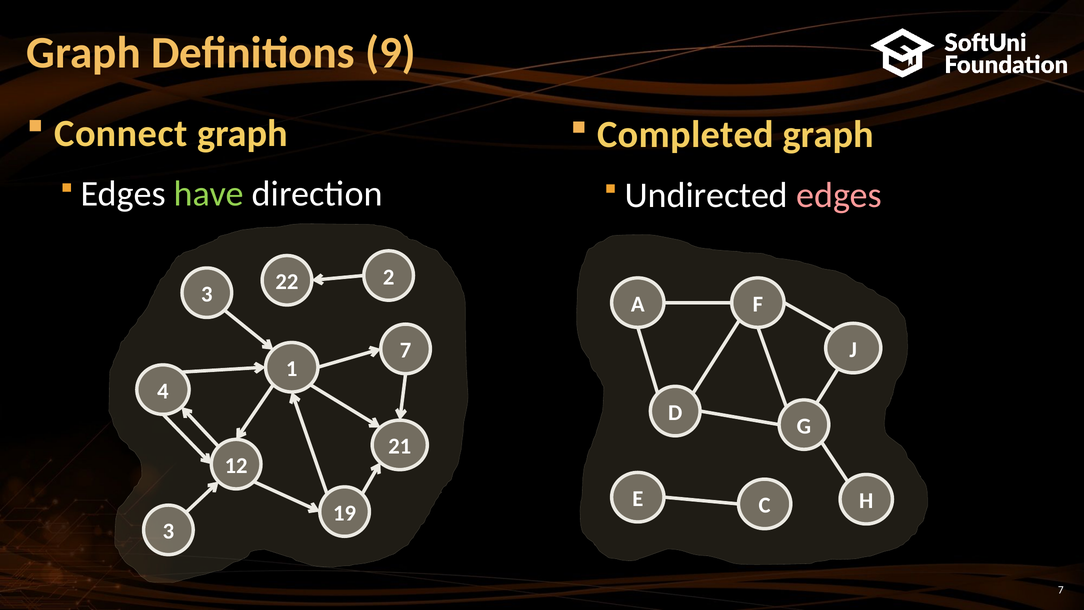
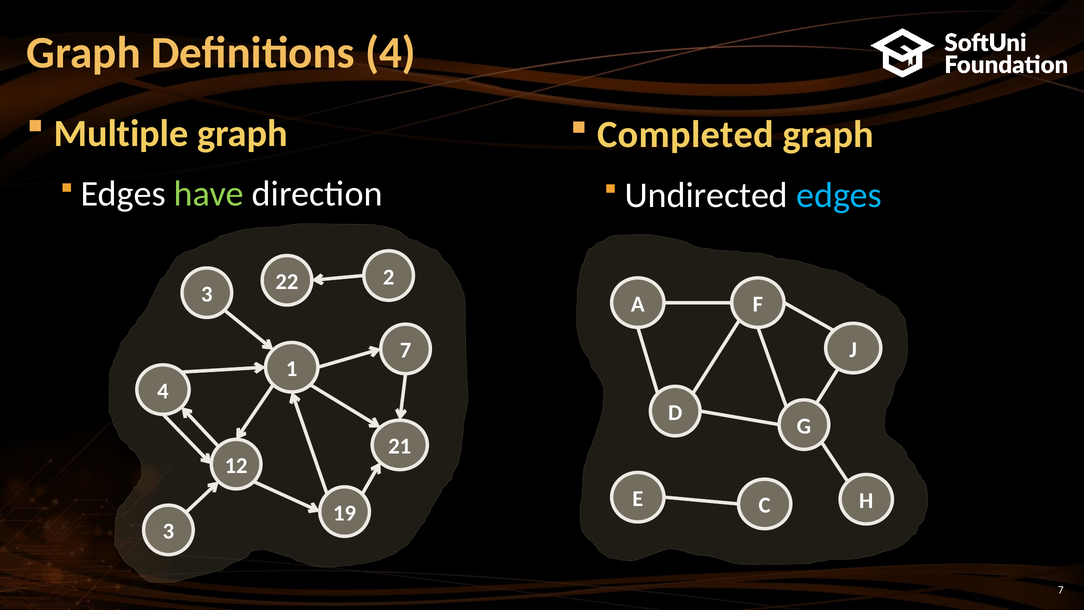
Definitions 9: 9 -> 4
Connect: Connect -> Multiple
edges at (839, 195) colour: pink -> light blue
